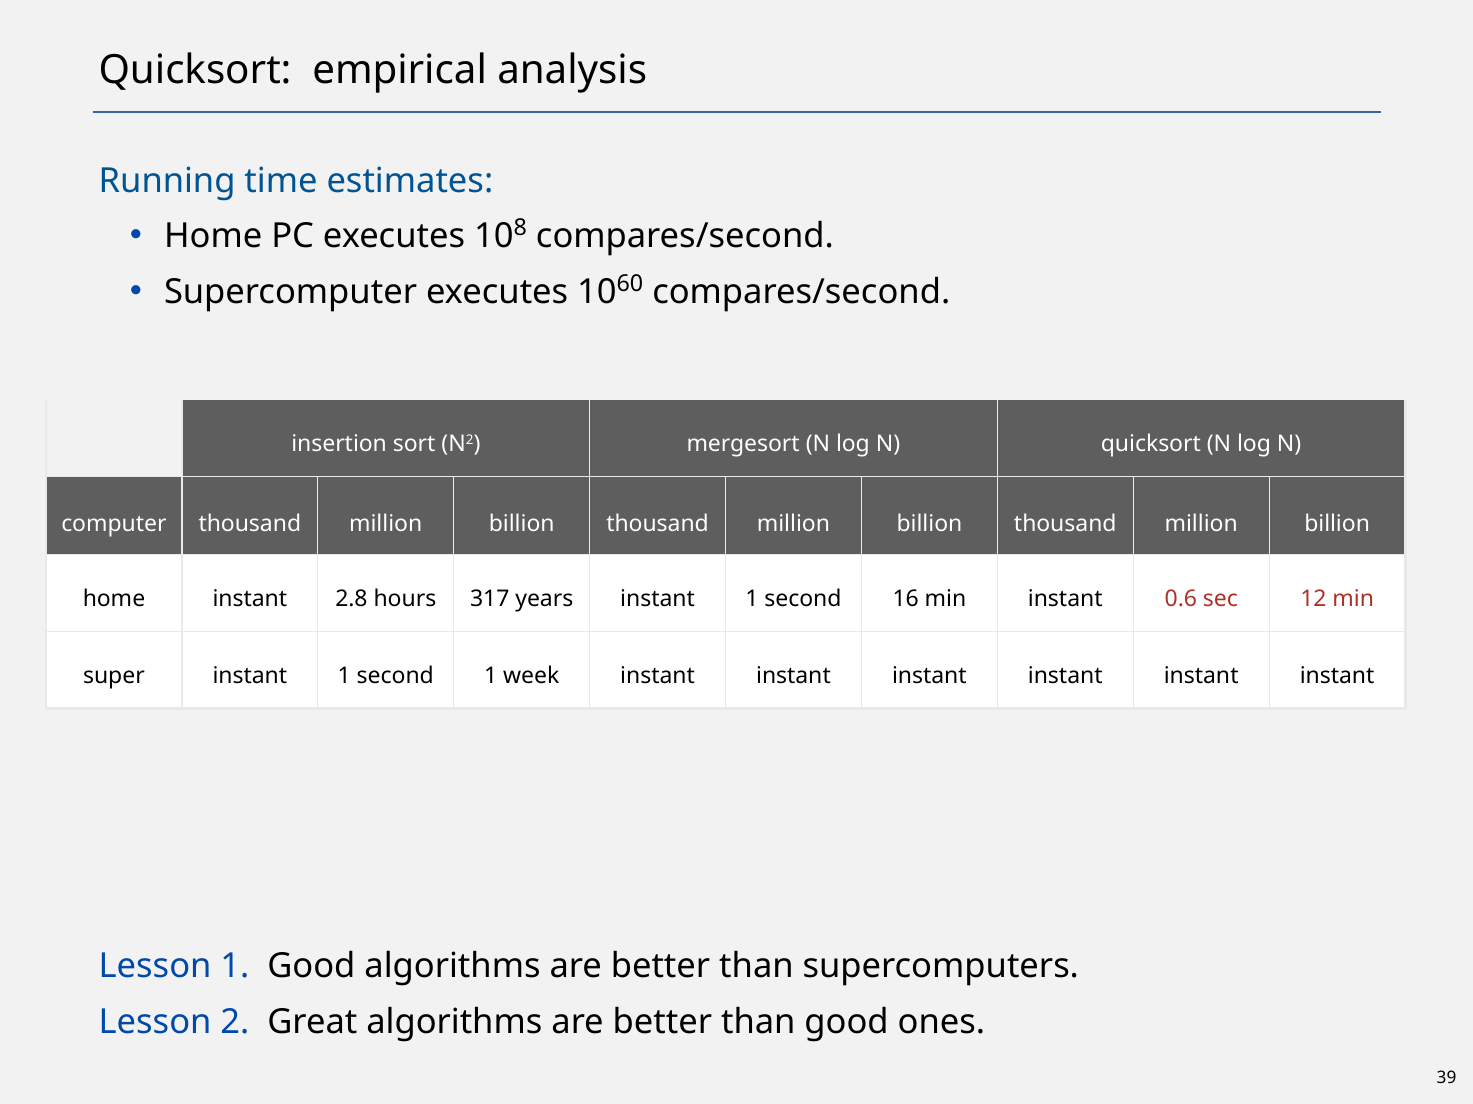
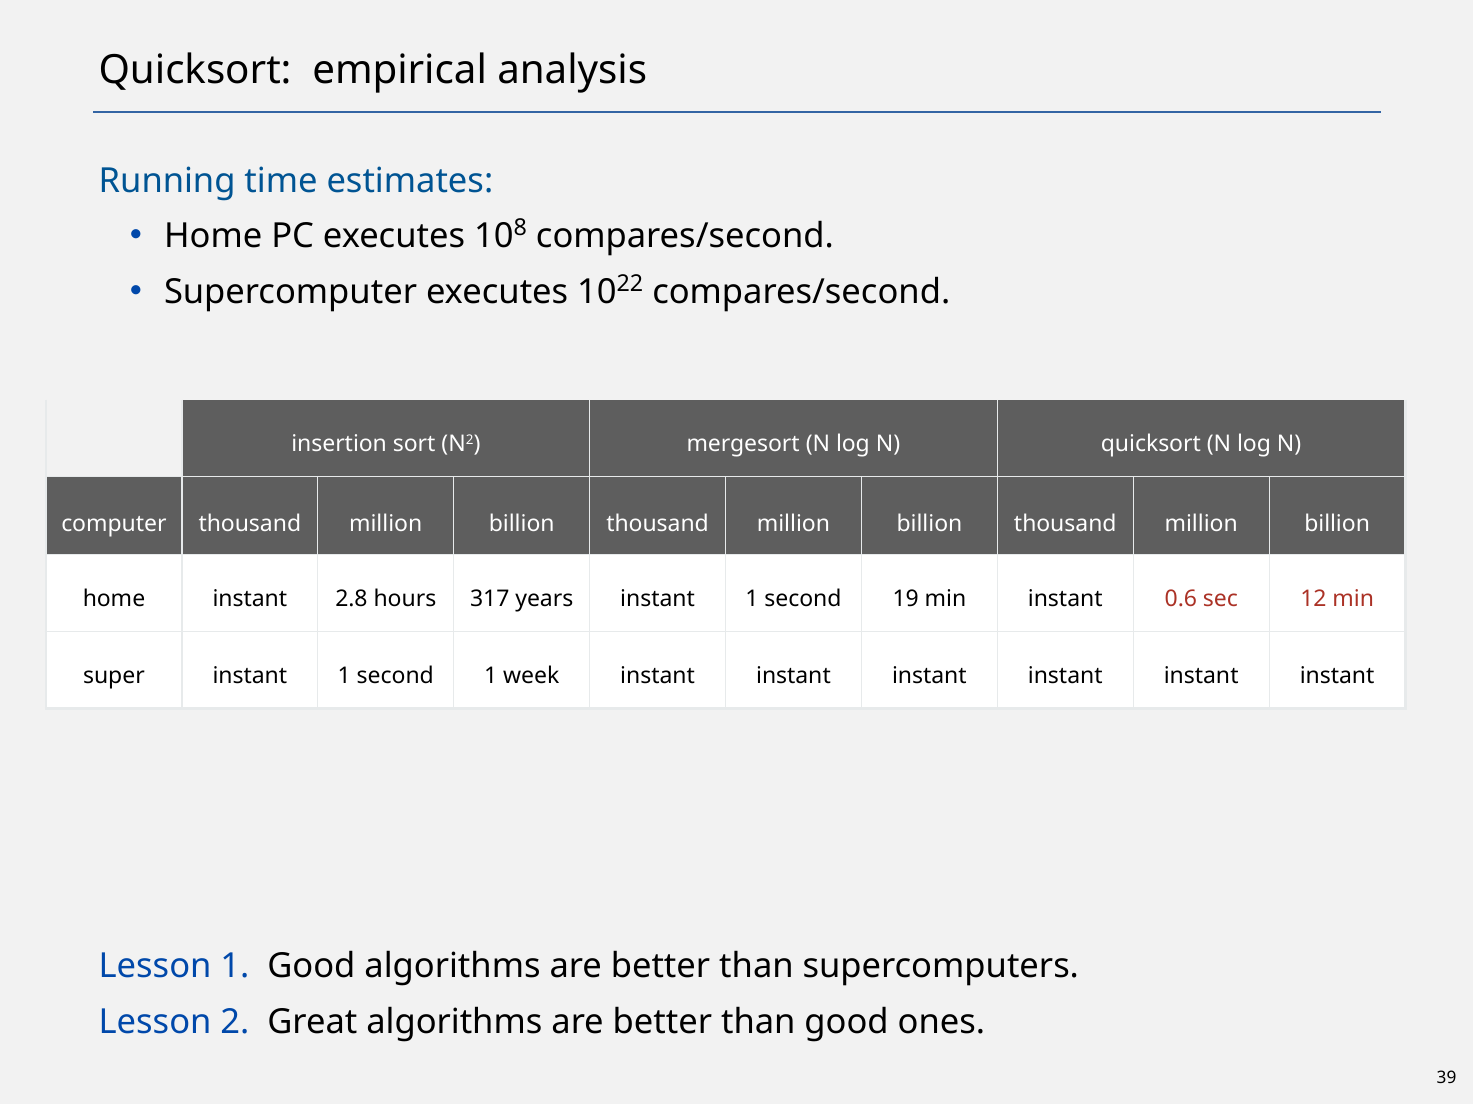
60: 60 -> 22
16: 16 -> 19
